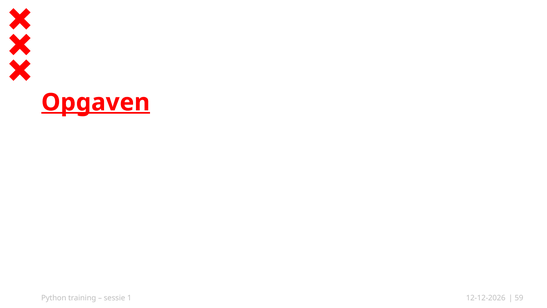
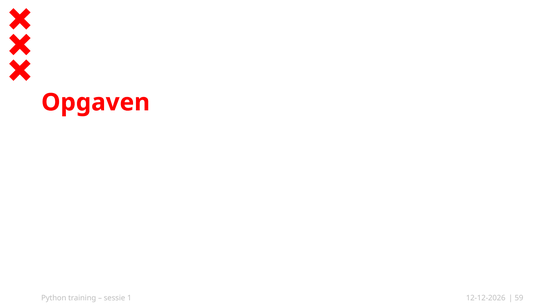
Opgaven underline: present -> none
